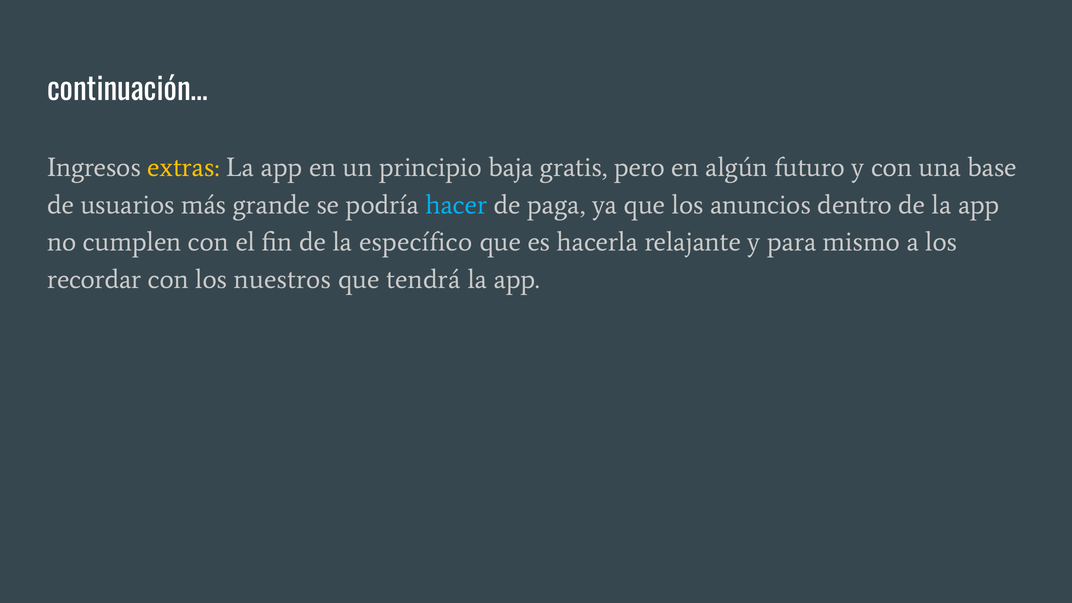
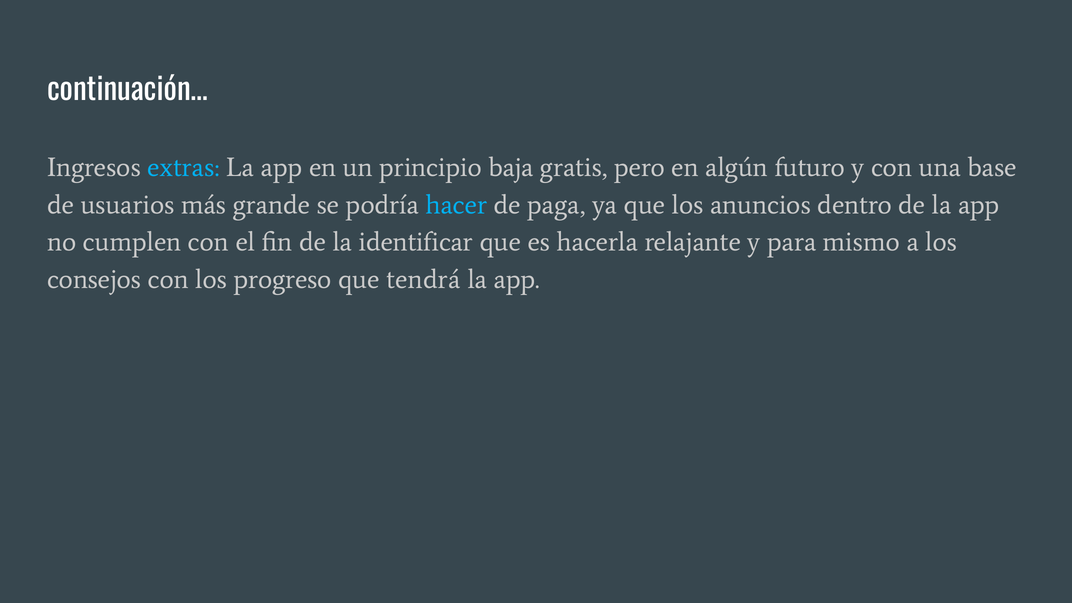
extras colour: yellow -> light blue
específico: específico -> identificar
recordar: recordar -> consejos
nuestros: nuestros -> progreso
